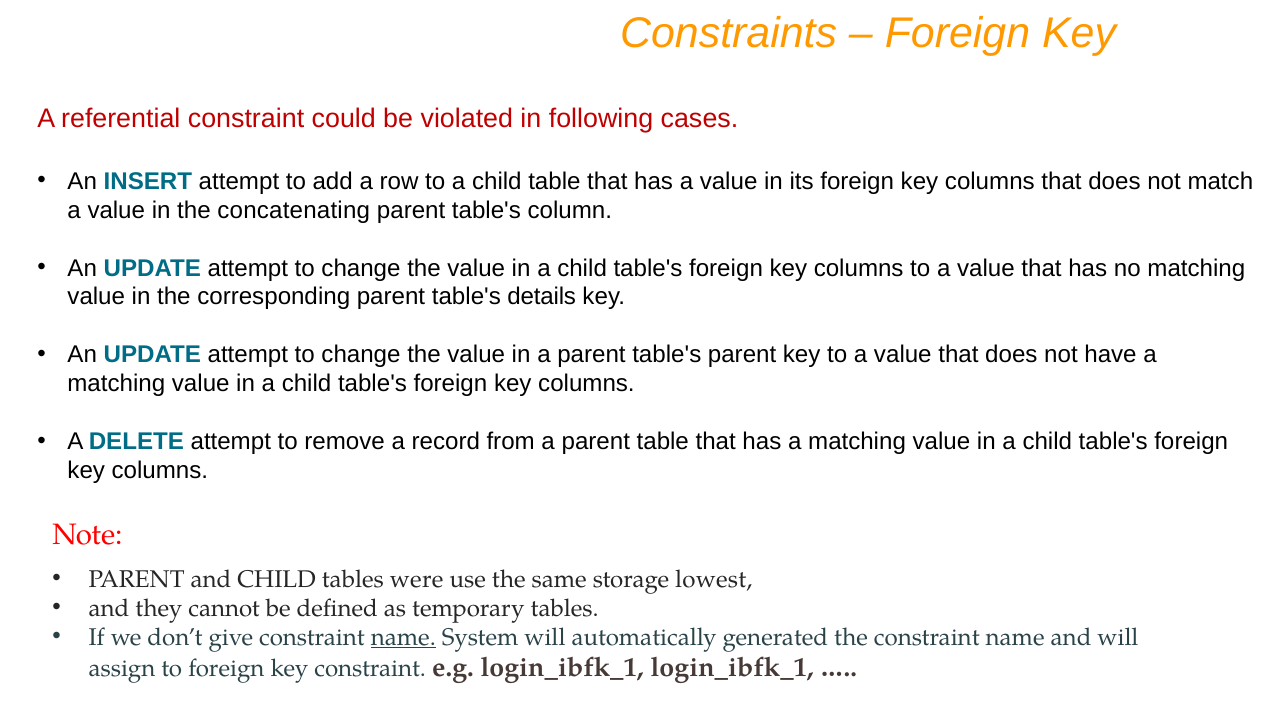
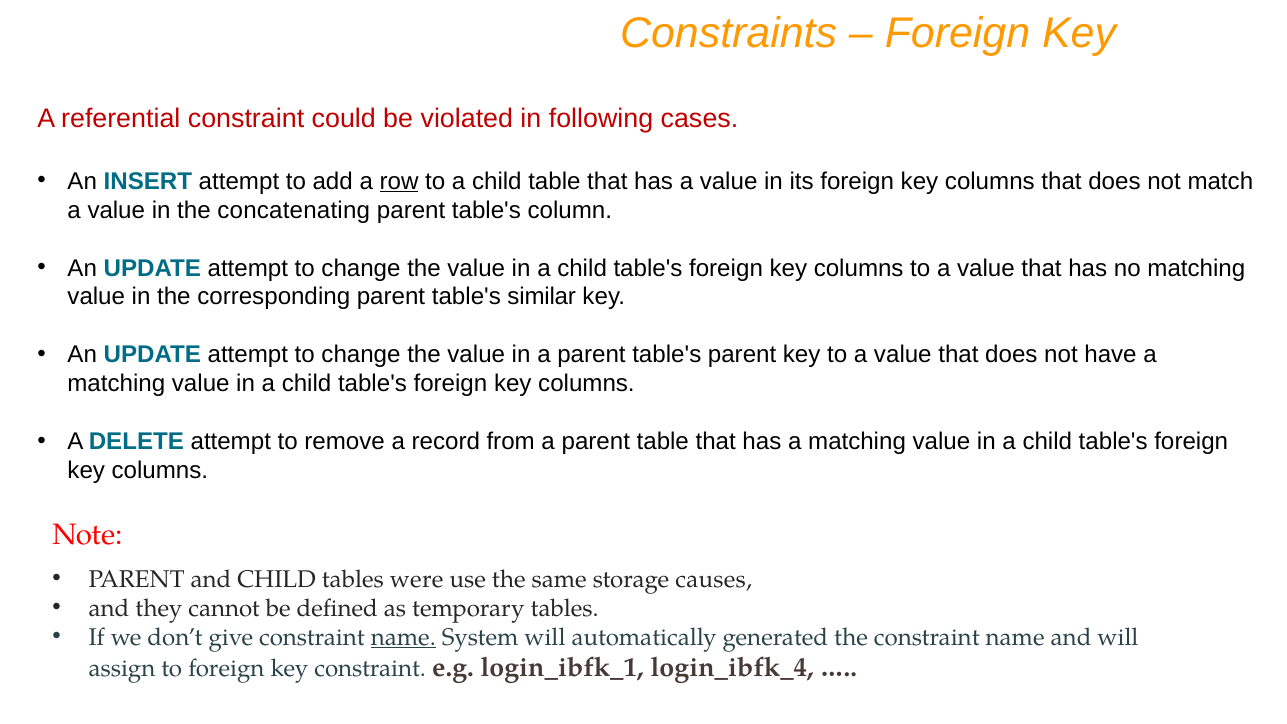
row underline: none -> present
details: details -> similar
lowest: lowest -> causes
login_ibfk_1 login_ibfk_1: login_ibfk_1 -> login_ibfk_4
